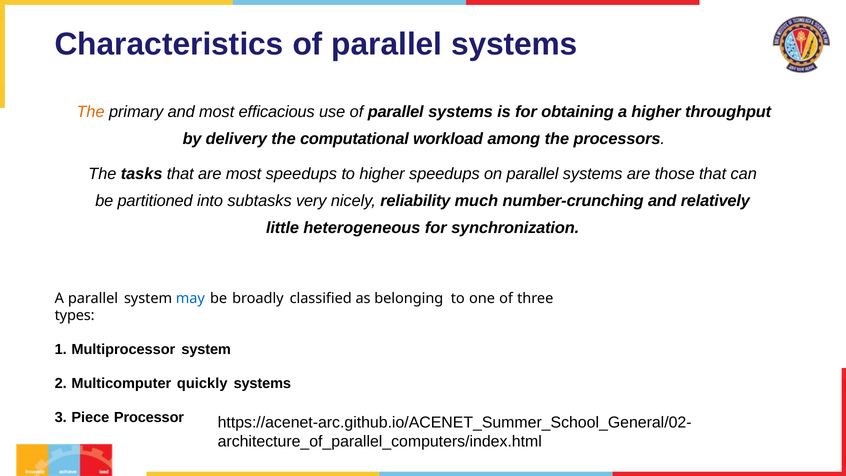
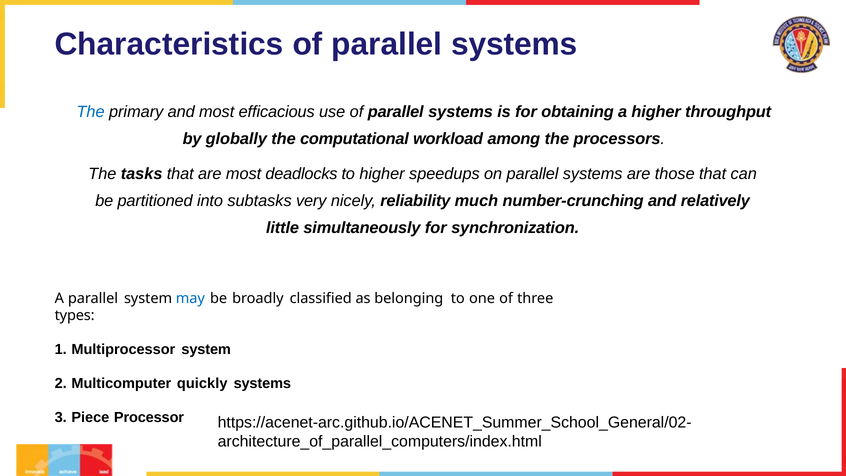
The at (91, 112) colour: orange -> blue
delivery: delivery -> globally
most speedups: speedups -> deadlocks
heterogeneous: heterogeneous -> simultaneously
